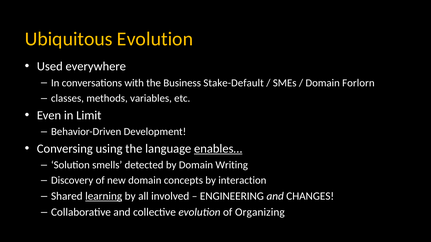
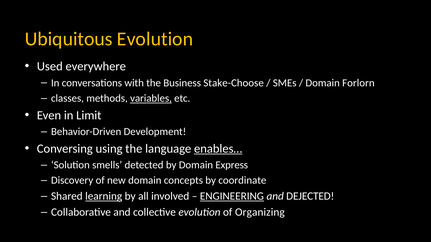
Stake-Default: Stake-Default -> Stake-Choose
variables underline: none -> present
Writing: Writing -> Express
interaction: interaction -> coordinate
ENGINEERING underline: none -> present
CHANGES: CHANGES -> DEJECTED
